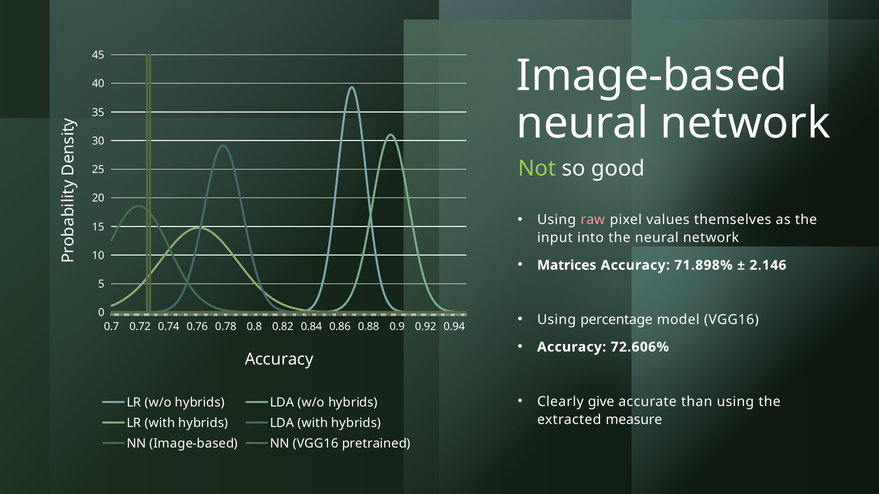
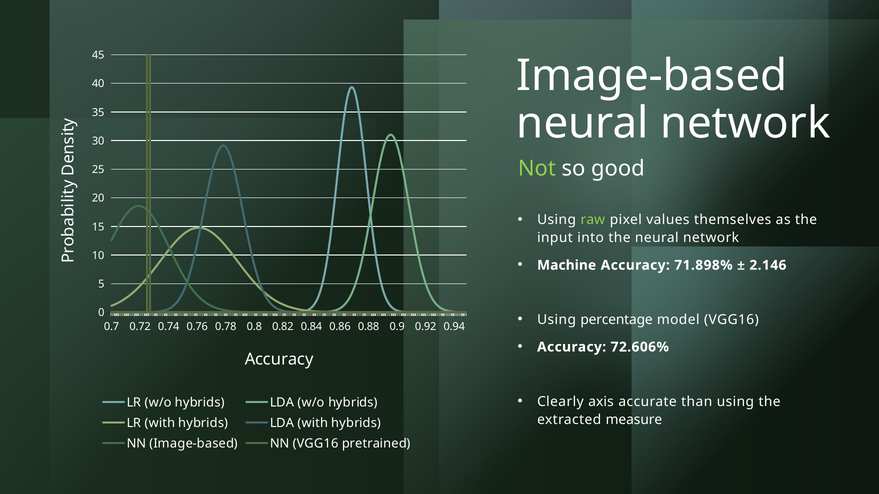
raw colour: pink -> light green
Matrices: Matrices -> Machine
give: give -> axis
